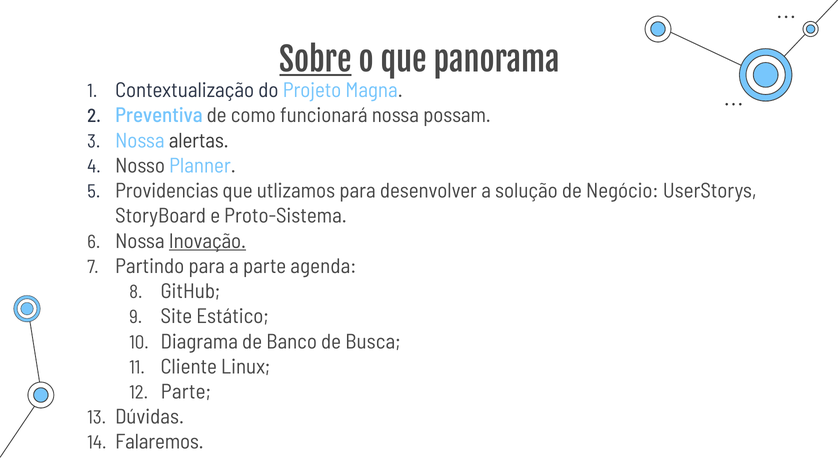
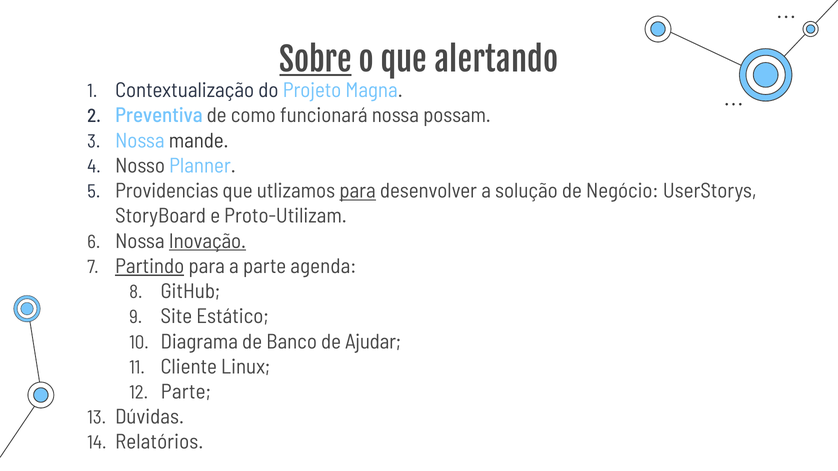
panorama: panorama -> alertando
alertas: alertas -> mande
para at (358, 191) underline: none -> present
Proto-Sistema: Proto-Sistema -> Proto-Utilizam
Partindo underline: none -> present
Busca: Busca -> Ajudar
Falaremos: Falaremos -> Relatórios
